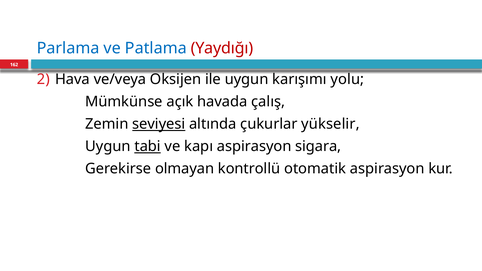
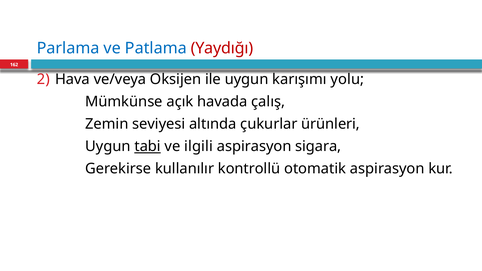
seviyesi underline: present -> none
yükselir: yükselir -> ürünleri
kapı: kapı -> ilgili
olmayan: olmayan -> kullanılır
